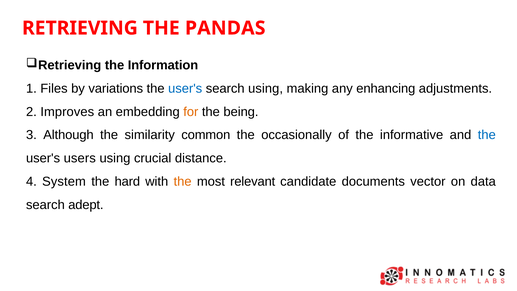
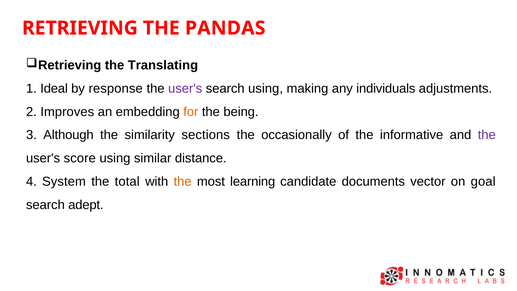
Information: Information -> Translating
Files: Files -> Ideal
variations: variations -> response
user's at (185, 88) colour: blue -> purple
enhancing: enhancing -> individuals
common: common -> sections
the at (487, 135) colour: blue -> purple
users: users -> score
crucial: crucial -> similar
hard: hard -> total
relevant: relevant -> learning
data: data -> goal
